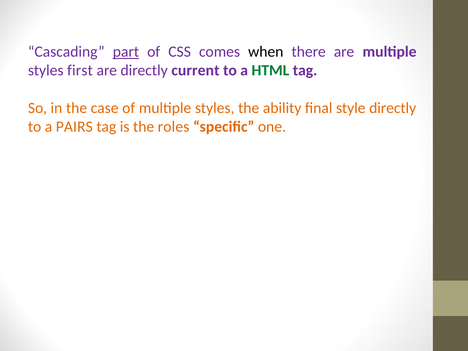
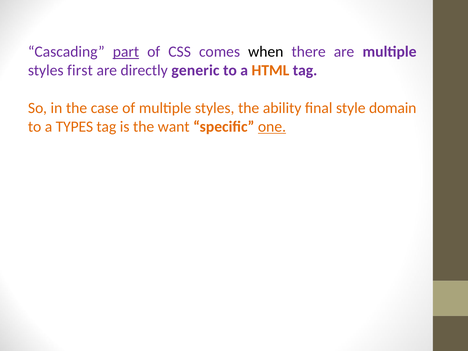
current: current -> generic
HTML colour: green -> orange
style directly: directly -> domain
PAIRS: PAIRS -> TYPES
roles: roles -> want
one underline: none -> present
